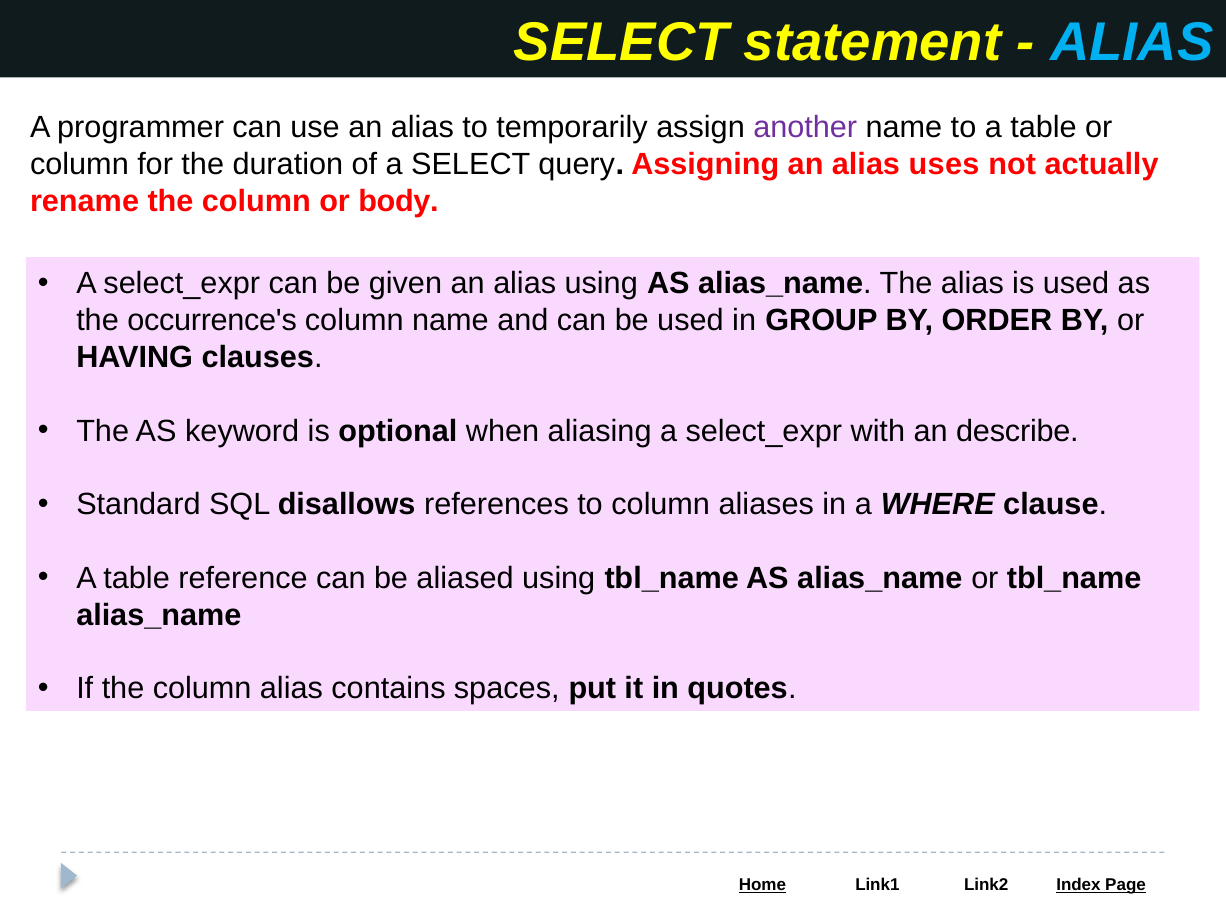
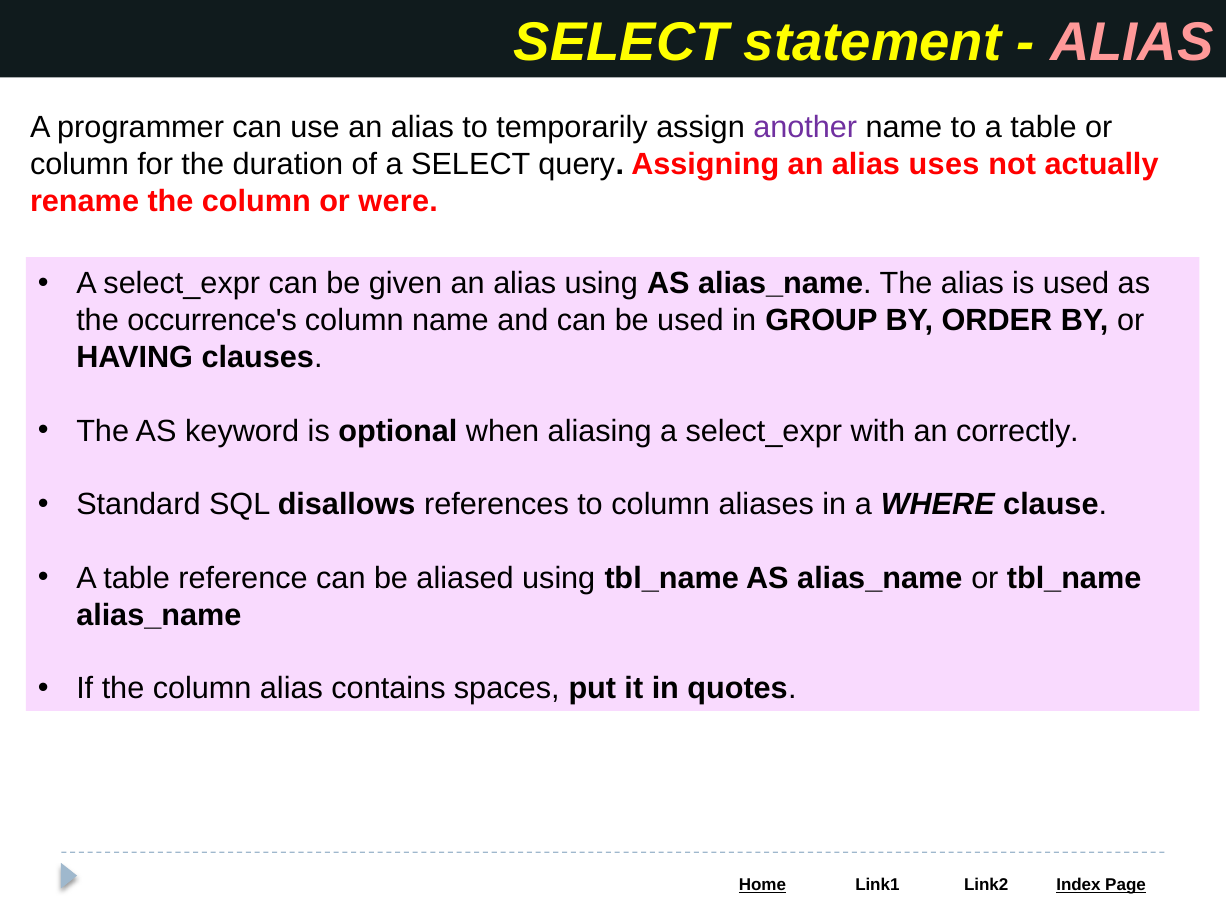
ALIAS at (1132, 43) colour: light blue -> pink
body: body -> were
describe: describe -> correctly
